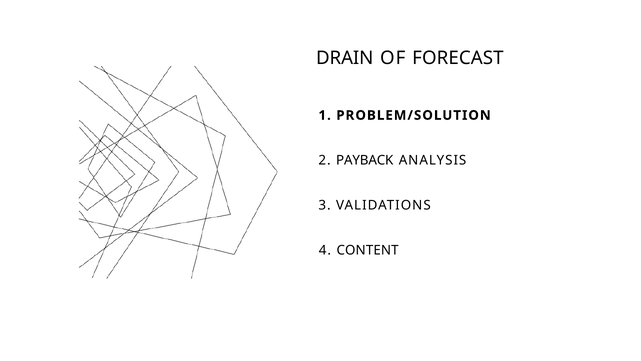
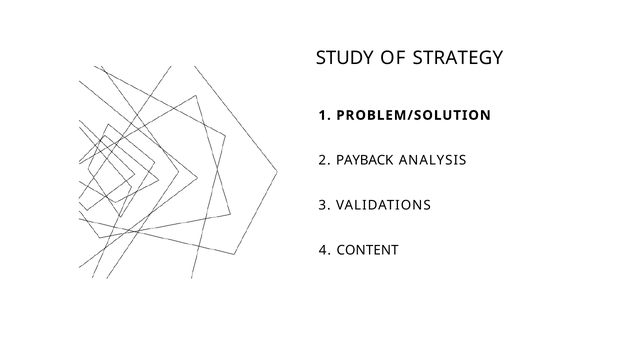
DRAIN: DRAIN -> STUDY
FORECAST: FORECAST -> STRATEGY
